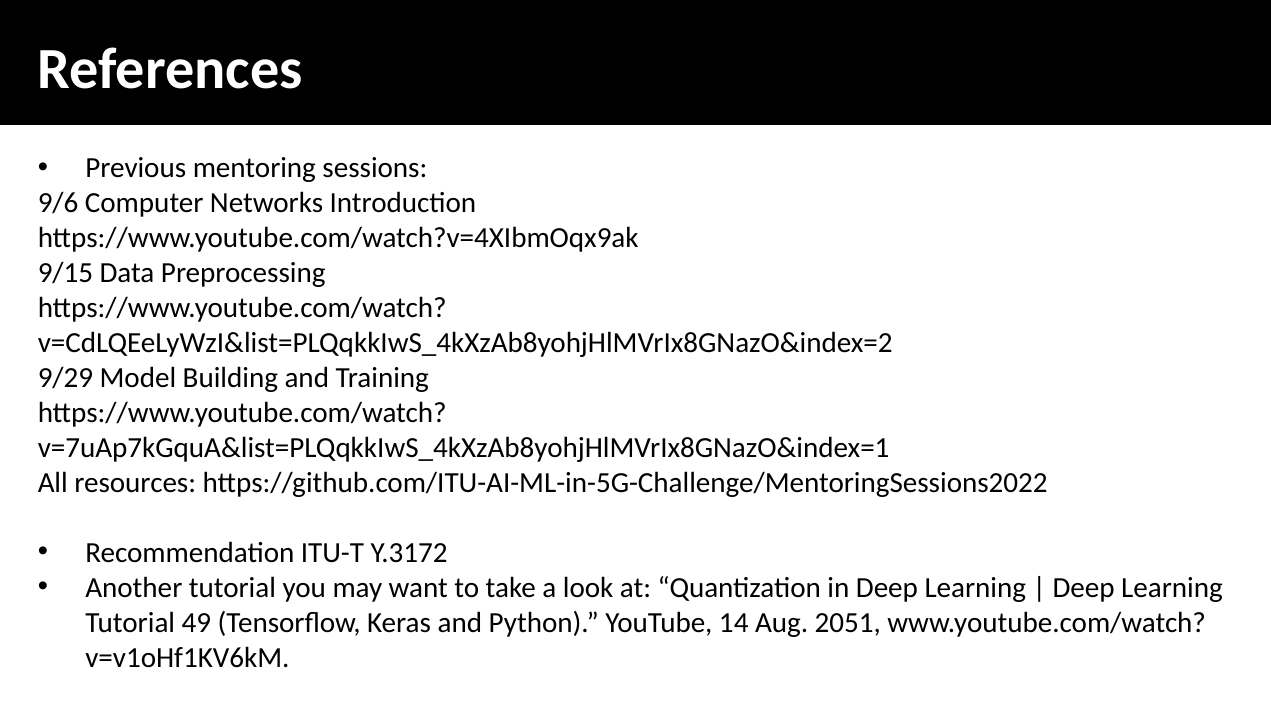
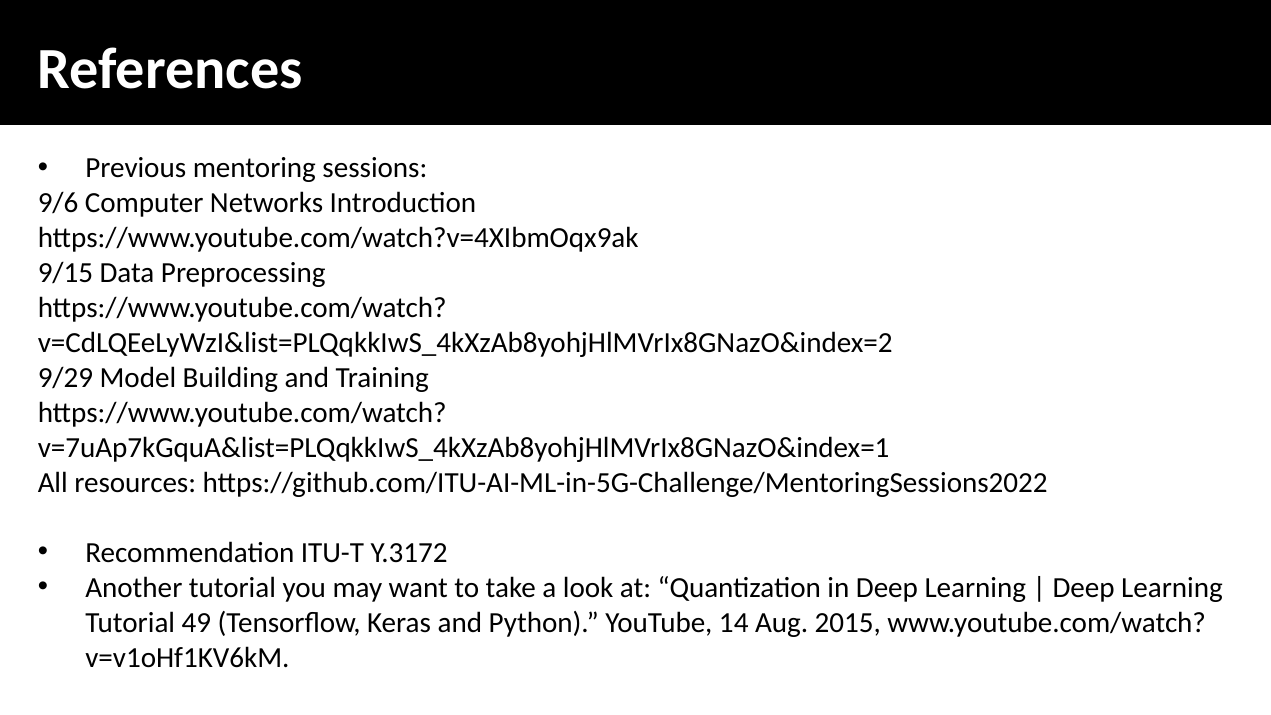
2051: 2051 -> 2015
